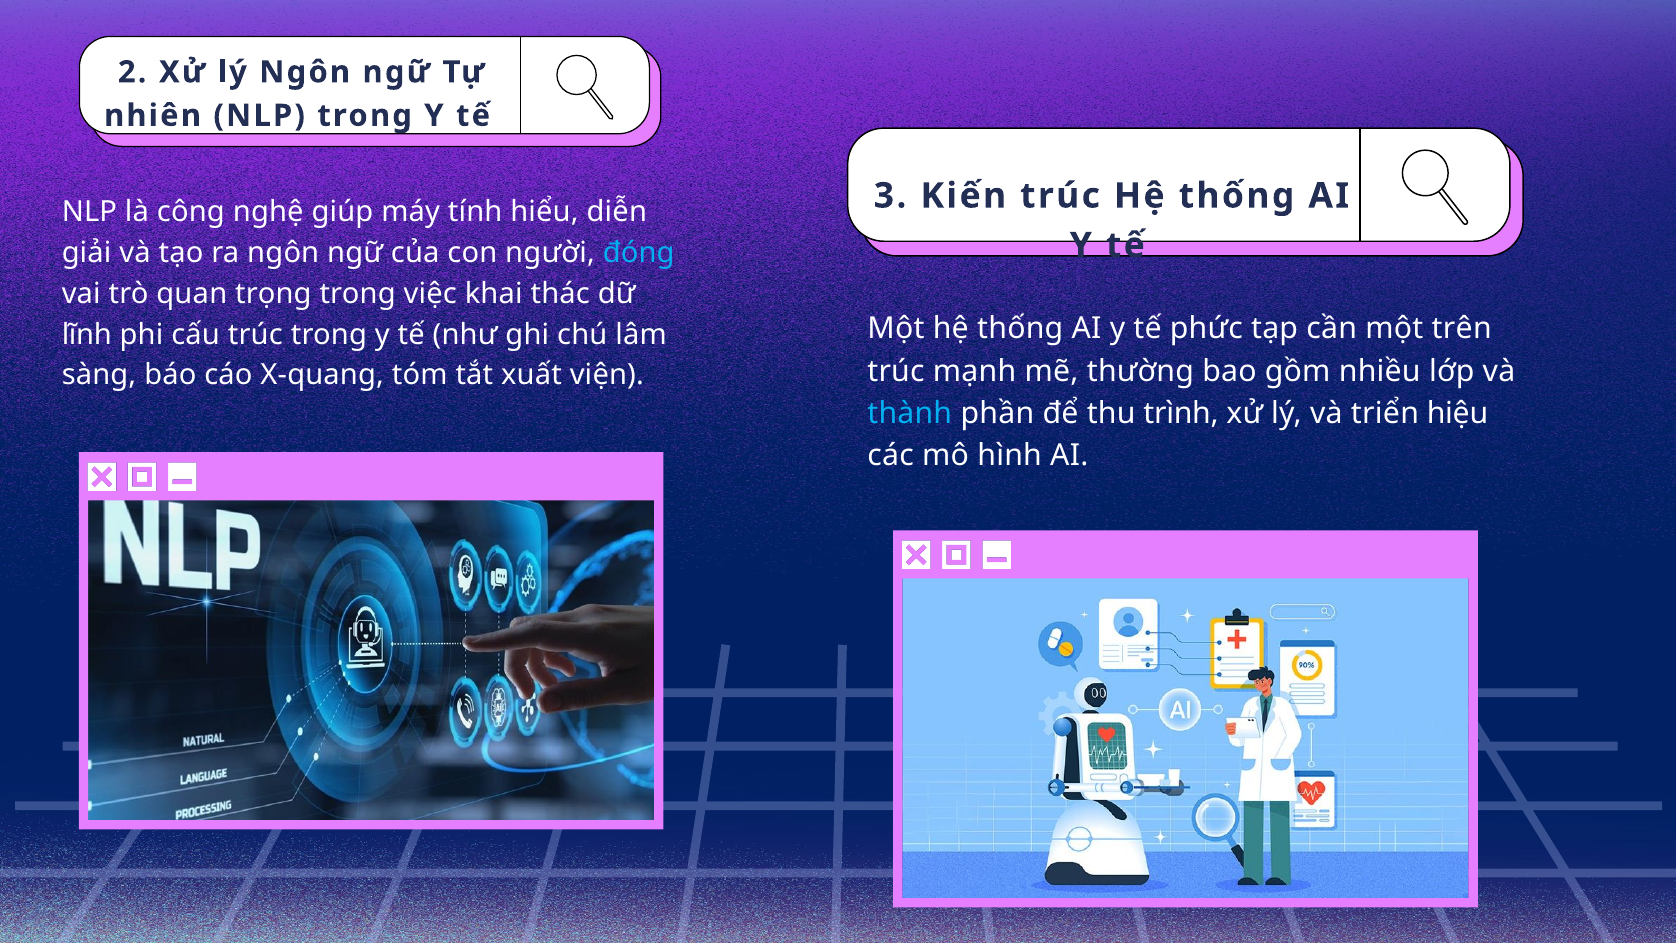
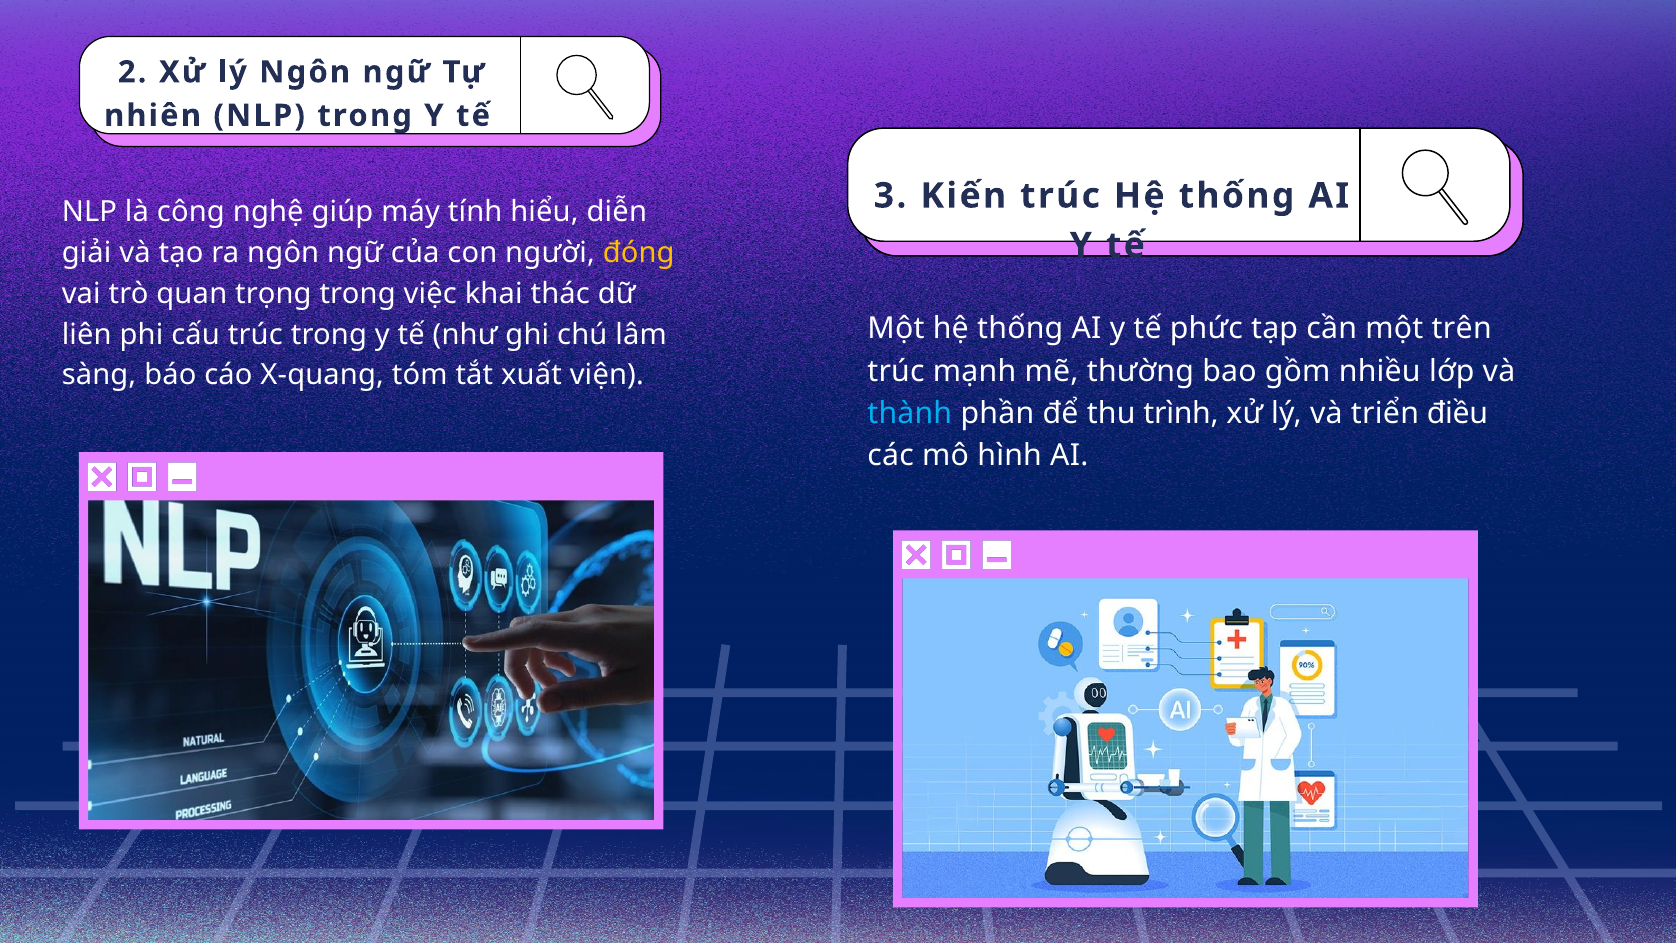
đóng colour: light blue -> yellow
lĩnh: lĩnh -> liên
hiệu: hiệu -> điều
